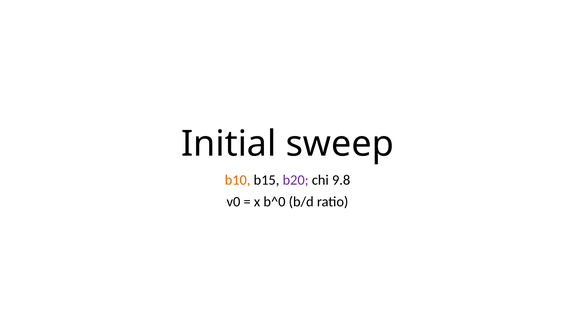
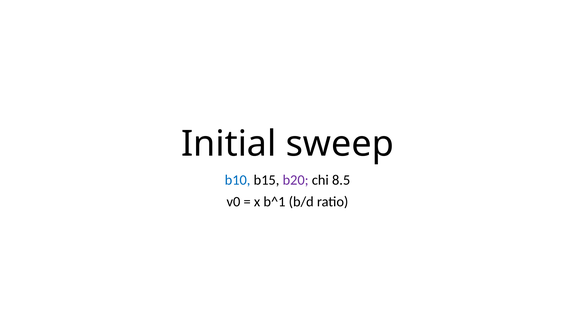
b10 colour: orange -> blue
9.8: 9.8 -> 8.5
b^0: b^0 -> b^1
